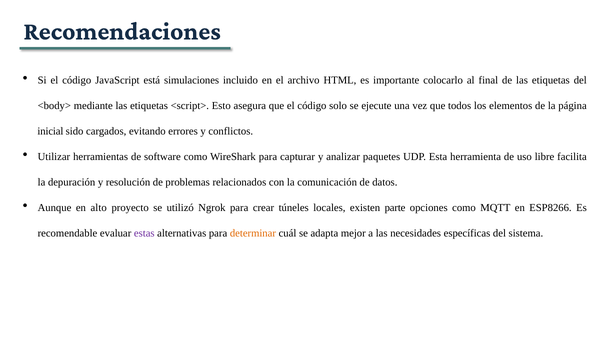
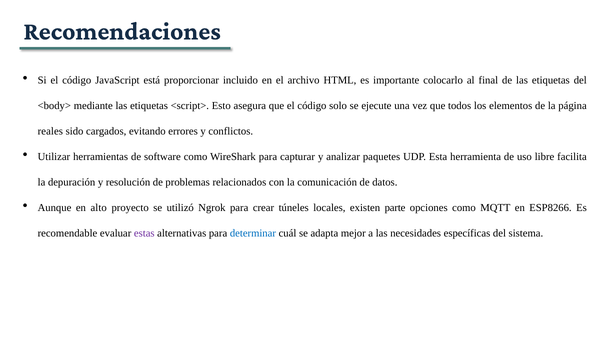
simulaciones: simulaciones -> proporcionar
inicial: inicial -> reales
determinar colour: orange -> blue
